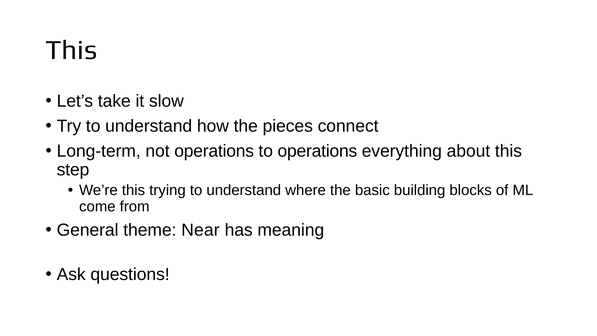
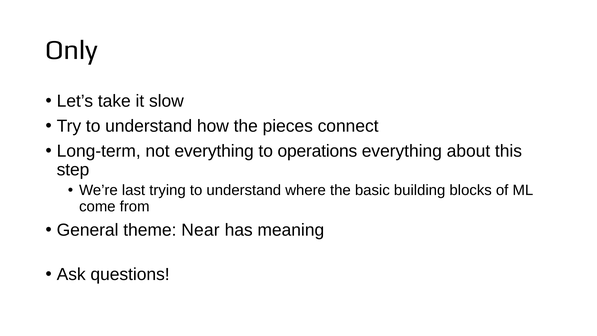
This at (71, 50): This -> Only
not operations: operations -> everything
We’re this: this -> last
